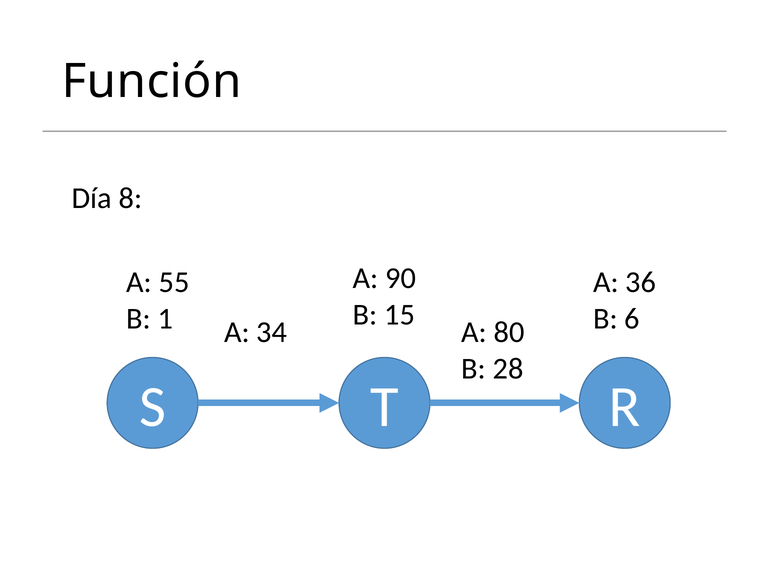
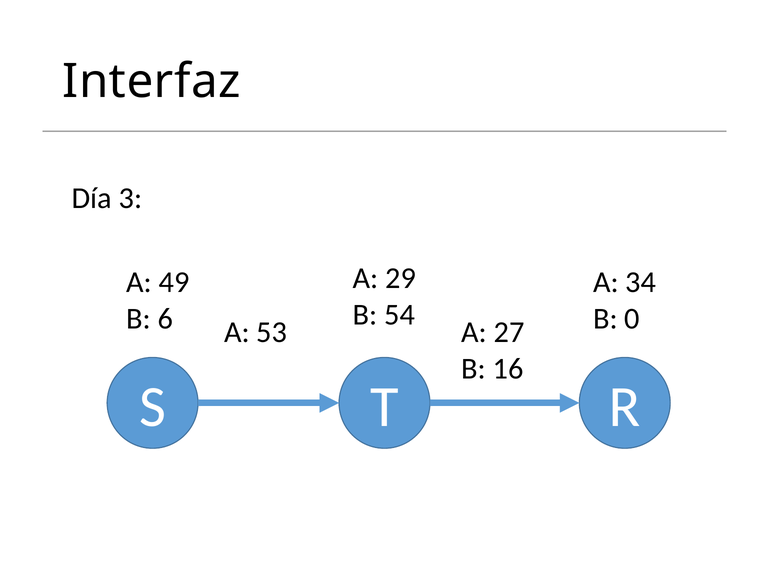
Función: Función -> Interfaz
8: 8 -> 3
90: 90 -> 29
55: 55 -> 49
36: 36 -> 34
15: 15 -> 54
1: 1 -> 6
6: 6 -> 0
34: 34 -> 53
80: 80 -> 27
28: 28 -> 16
